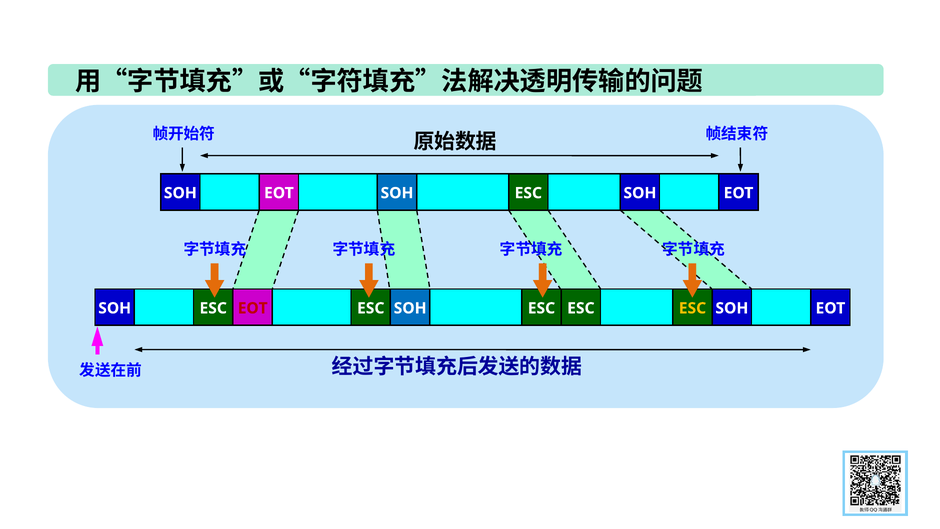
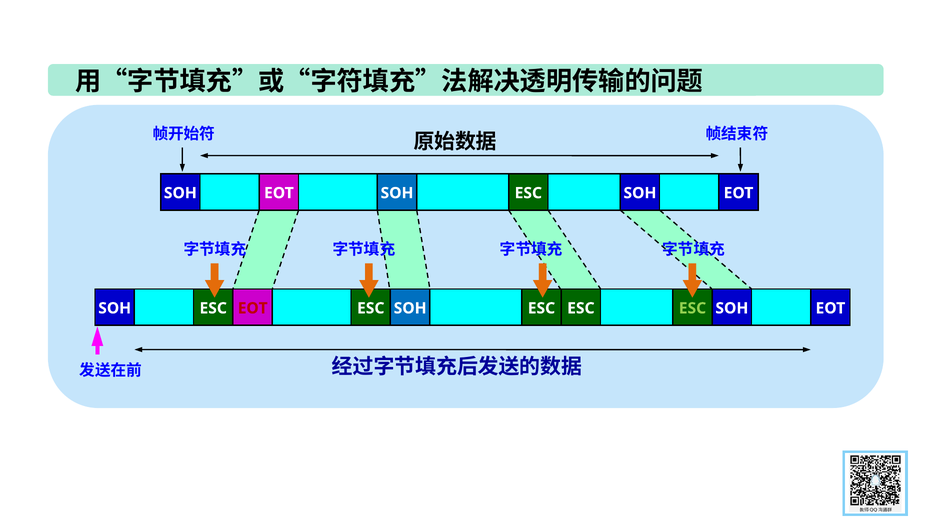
ESC at (692, 308) colour: yellow -> light green
